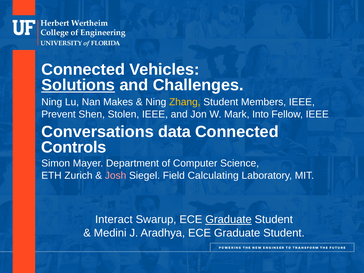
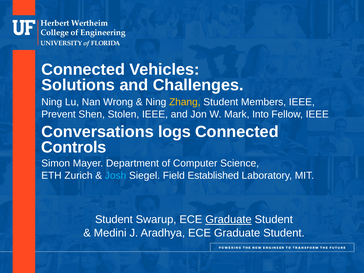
Solutions underline: present -> none
Makes: Makes -> Wrong
data: data -> logs
Josh colour: pink -> light blue
Calculating: Calculating -> Established
Interact at (114, 220): Interact -> Student
